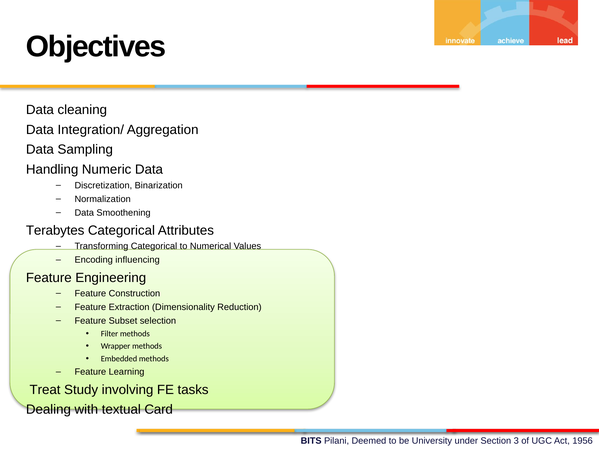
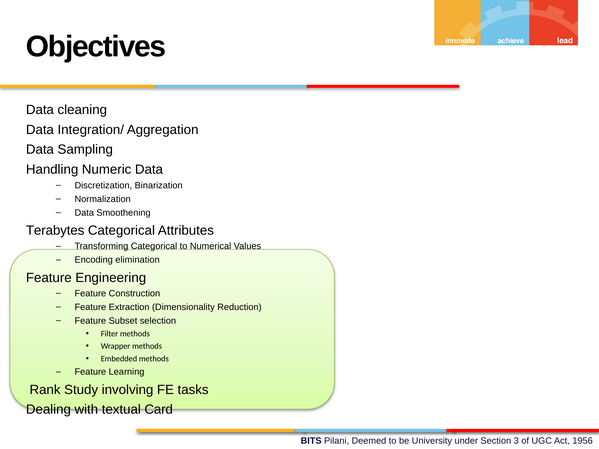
influencing: influencing -> elimination
Treat: Treat -> Rank
